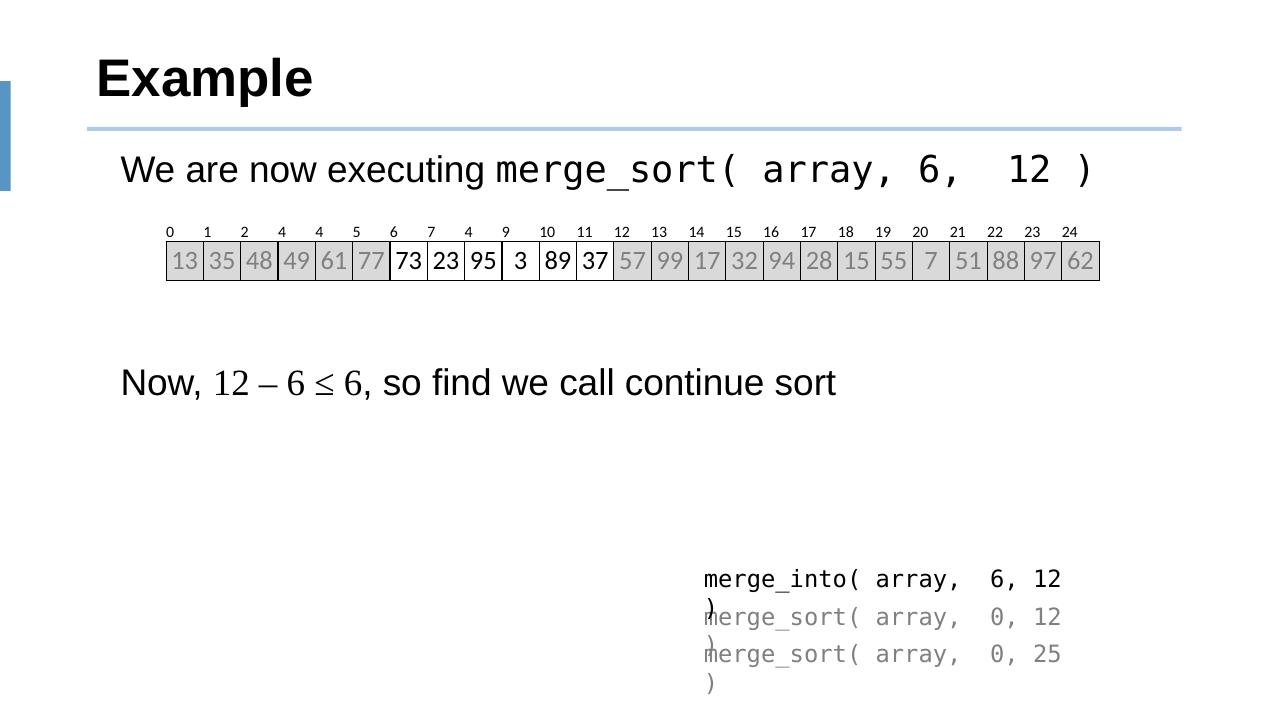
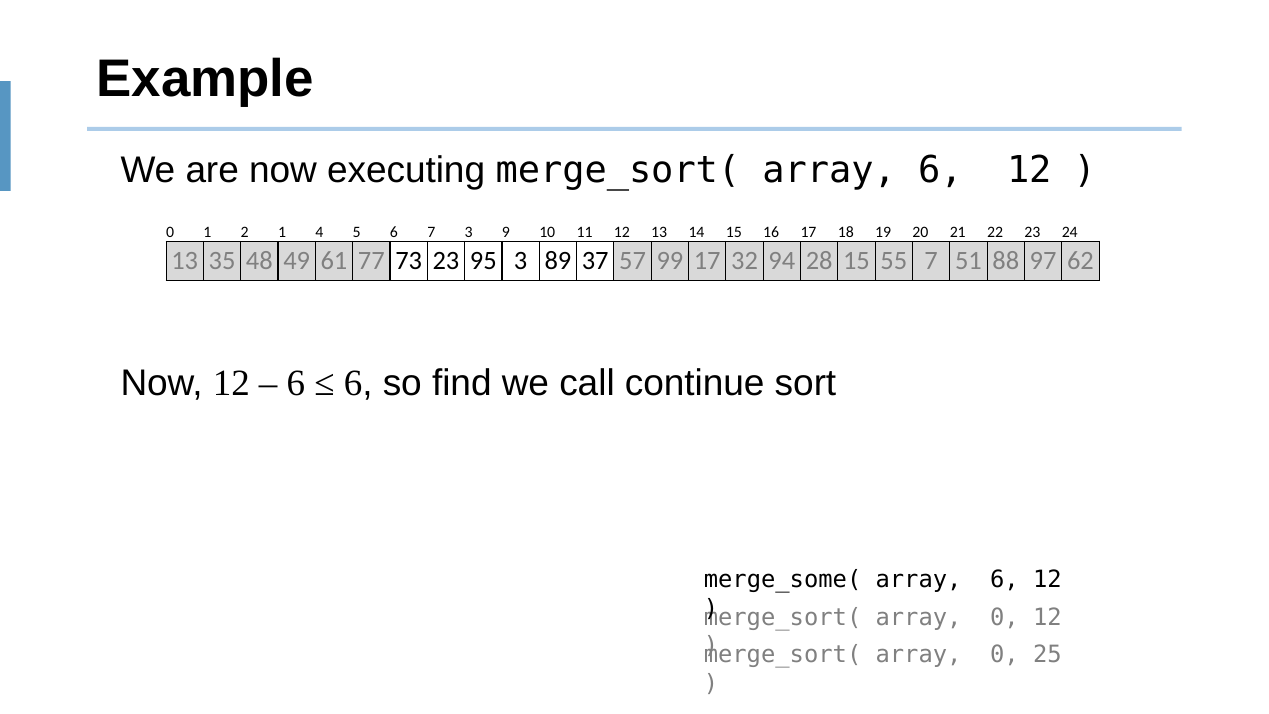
2 4: 4 -> 1
7 4: 4 -> 3
merge_into(: merge_into( -> merge_some(
